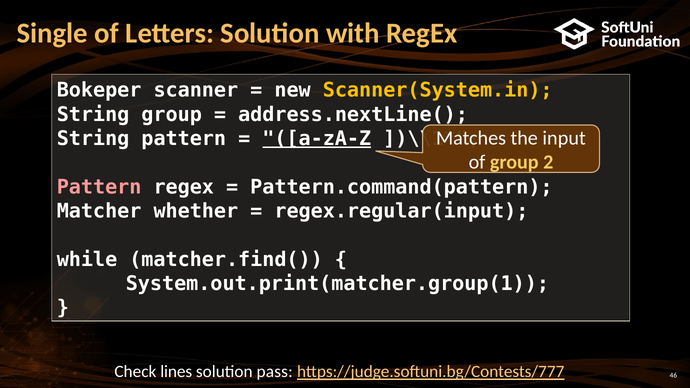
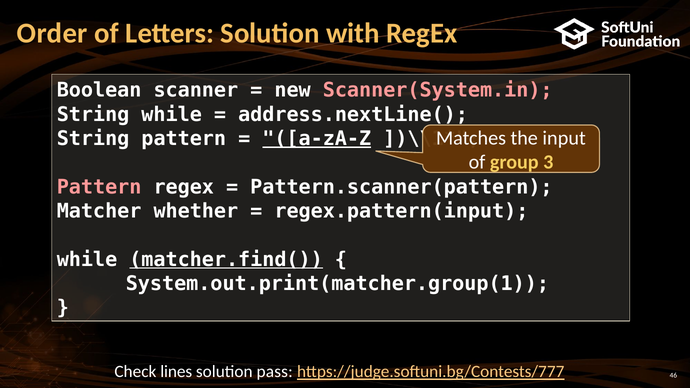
Single: Single -> Order
Bokeper: Bokeper -> Boolean
Scanner(System.in colour: yellow -> pink
String group: group -> while
2: 2 -> 3
Pattern.command(pattern: Pattern.command(pattern -> Pattern.scanner(pattern
regex.regular(input: regex.regular(input -> regex.pattern(input
matcher.find( underline: none -> present
